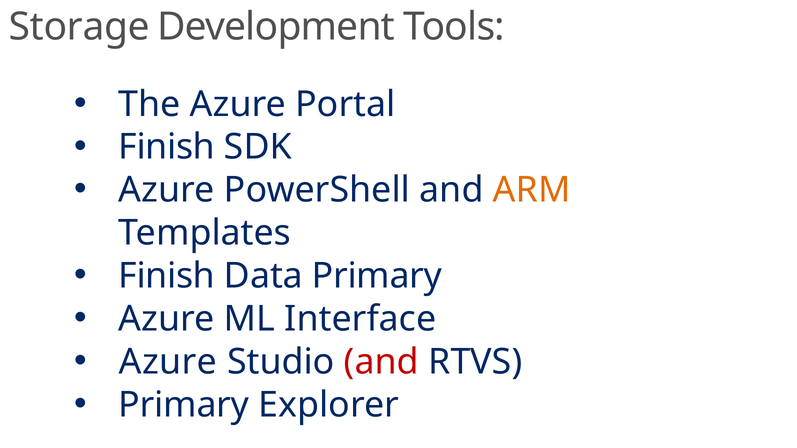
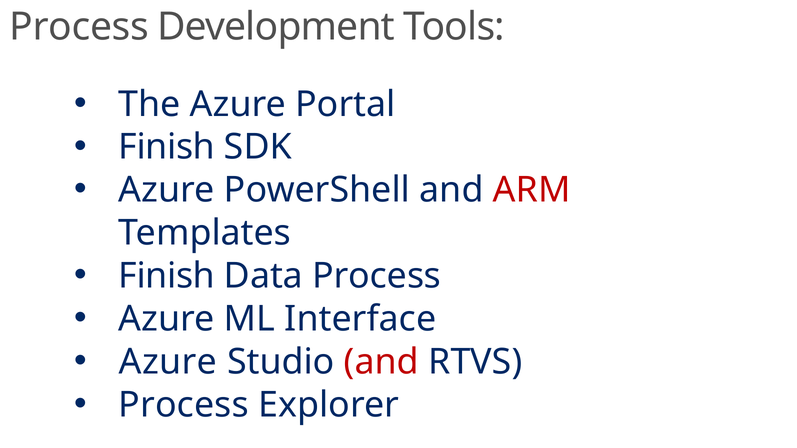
Storage at (79, 27): Storage -> Process
ARM colour: orange -> red
Data Primary: Primary -> Process
Primary at (184, 405): Primary -> Process
